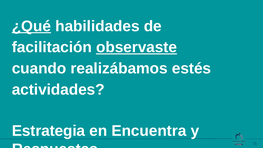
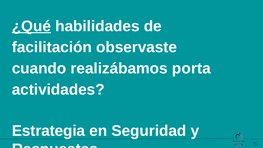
observaste underline: present -> none
estés: estés -> porta
Encuentra: Encuentra -> Seguridad
